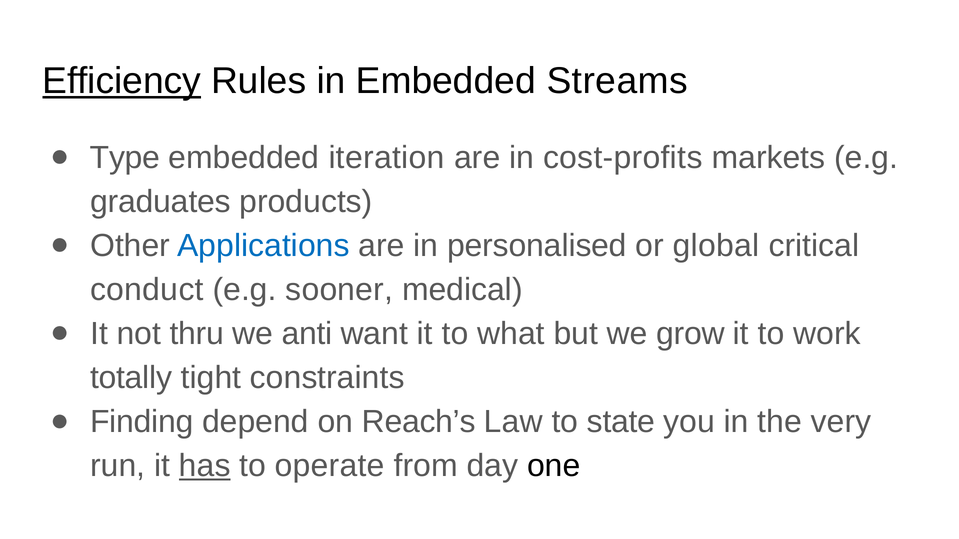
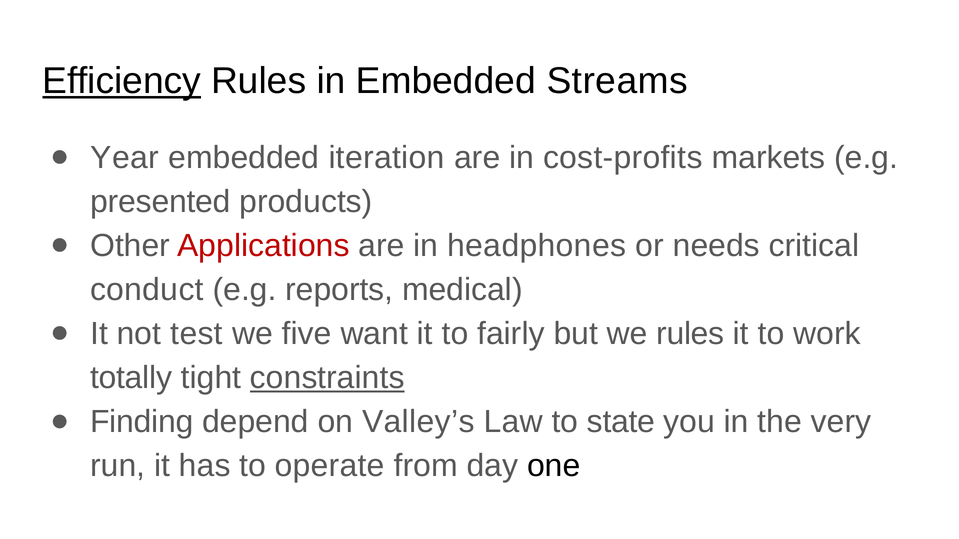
Type: Type -> Year
graduates: graduates -> presented
Applications colour: blue -> red
personalised: personalised -> headphones
global: global -> needs
sooner: sooner -> reports
thru: thru -> test
anti: anti -> five
what: what -> fairly
we grow: grow -> rules
constraints underline: none -> present
Reach’s: Reach’s -> Valley’s
has underline: present -> none
